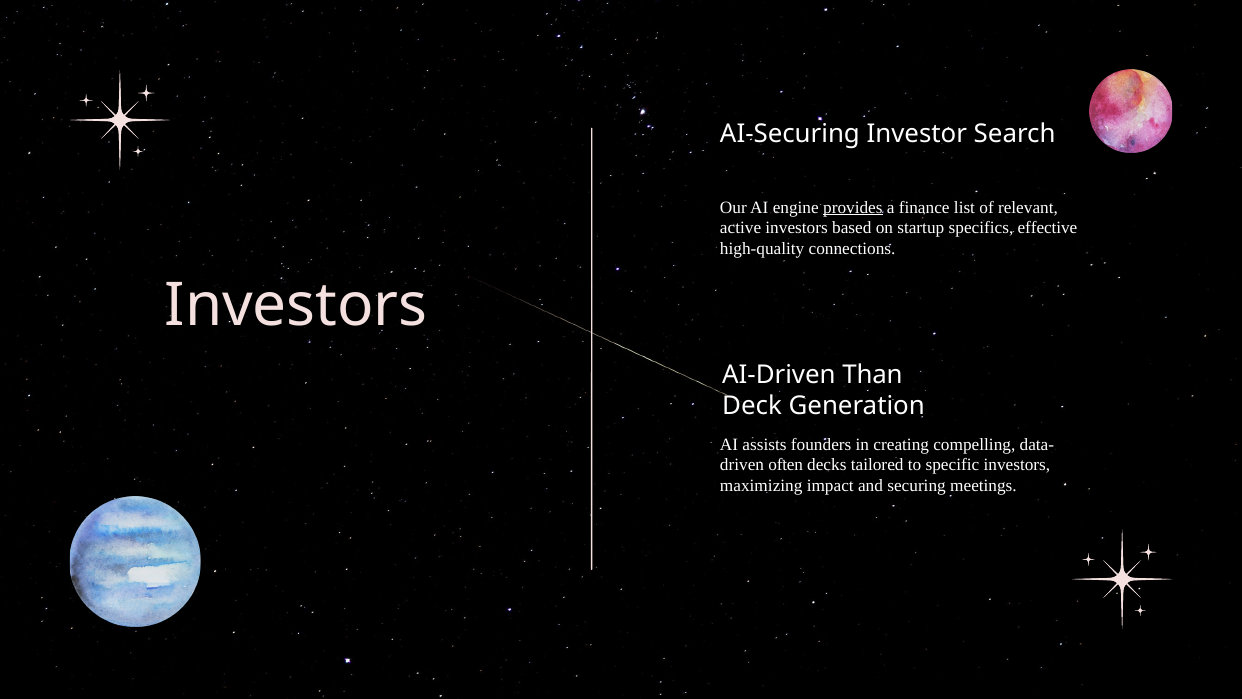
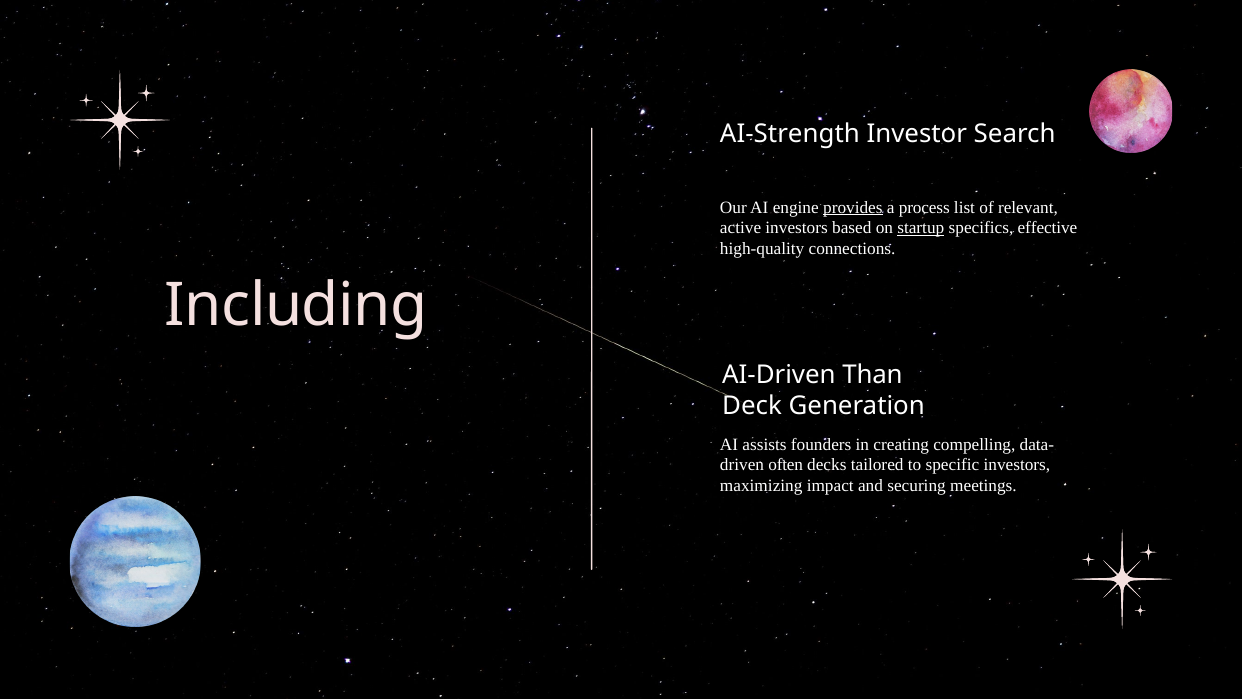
AI-Securing: AI-Securing -> AI-Strength
finance: finance -> process
startup underline: none -> present
Investors at (296, 306): Investors -> Including
